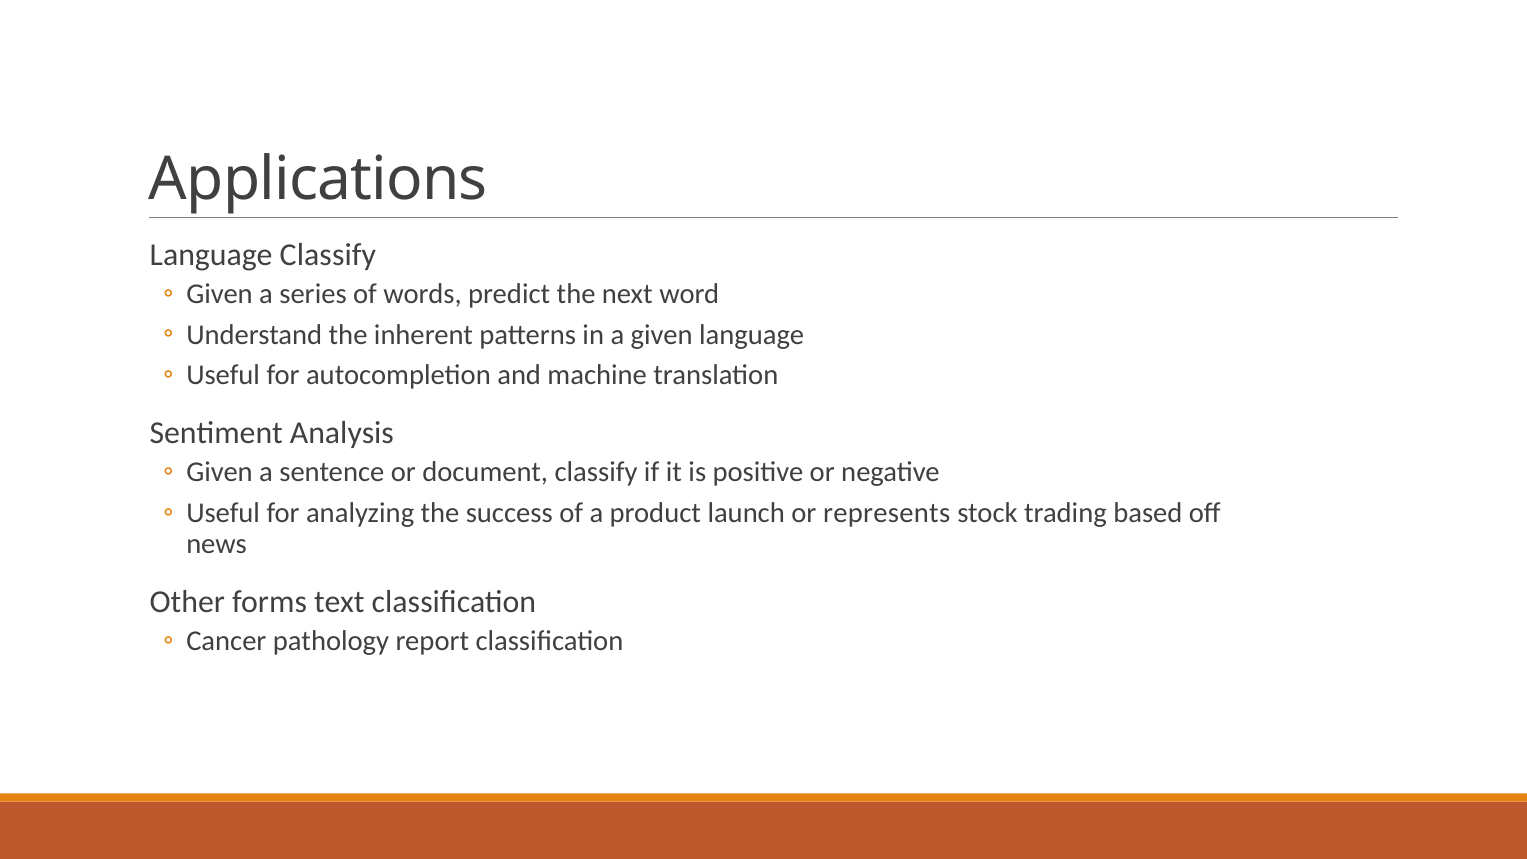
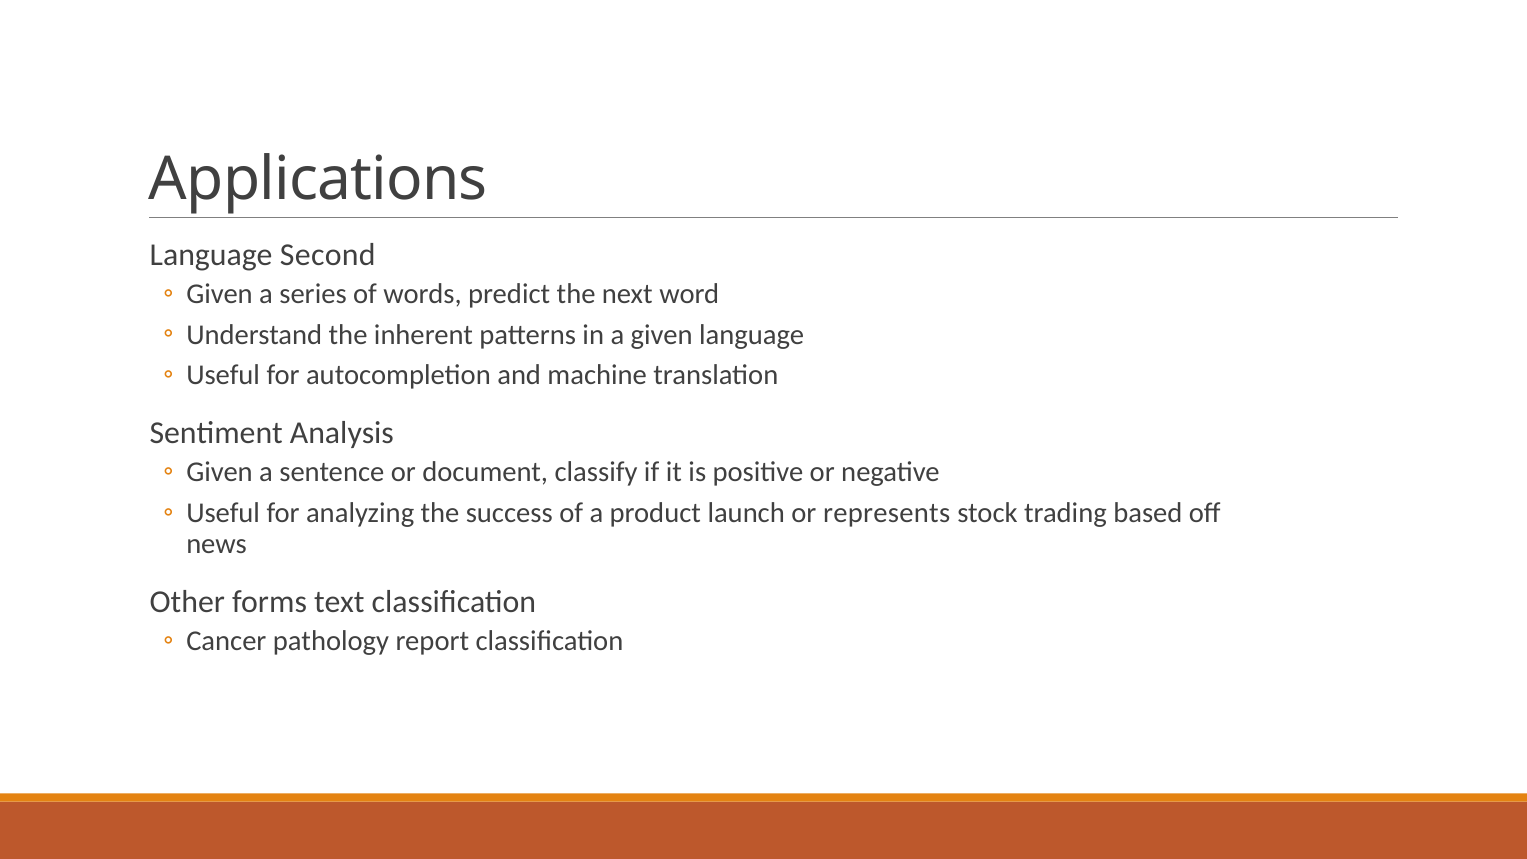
Language Classify: Classify -> Second
